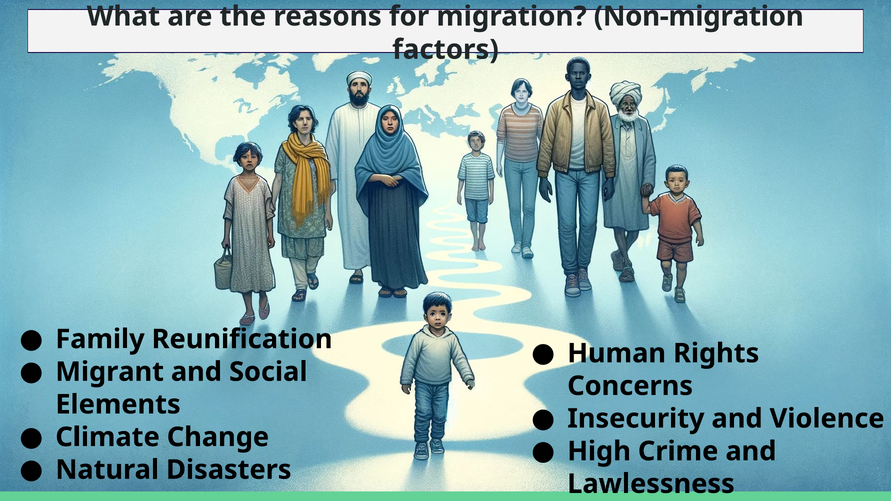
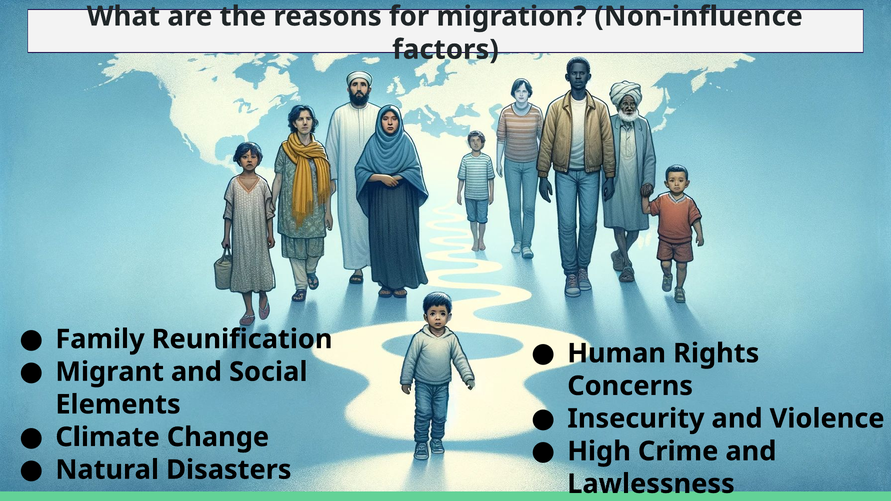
Non-migration: Non-migration -> Non-influence
